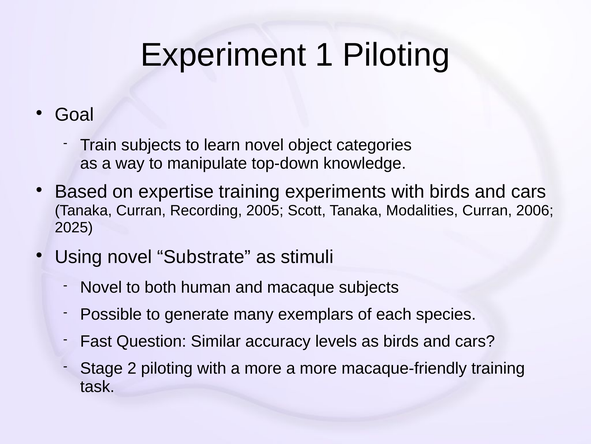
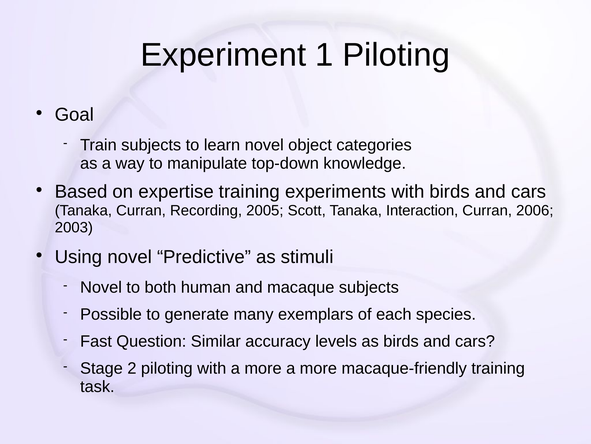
Modalities: Modalities -> Interaction
2025: 2025 -> 2003
Substrate: Substrate -> Predictive
